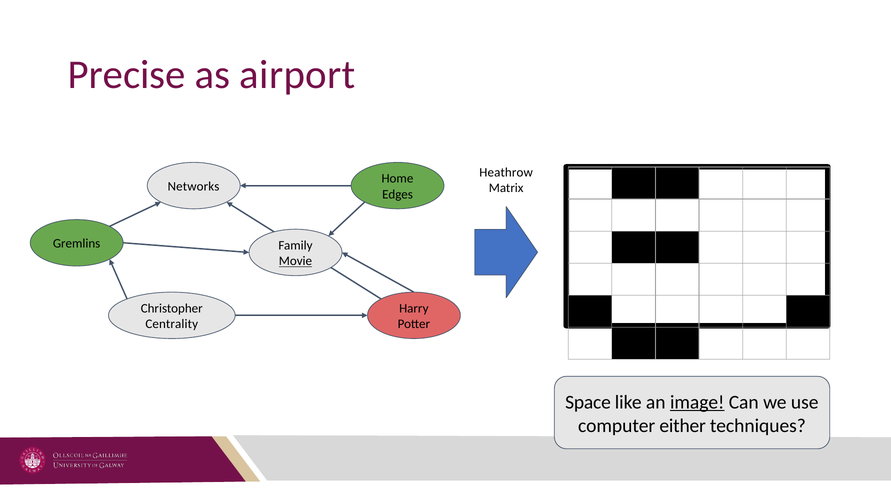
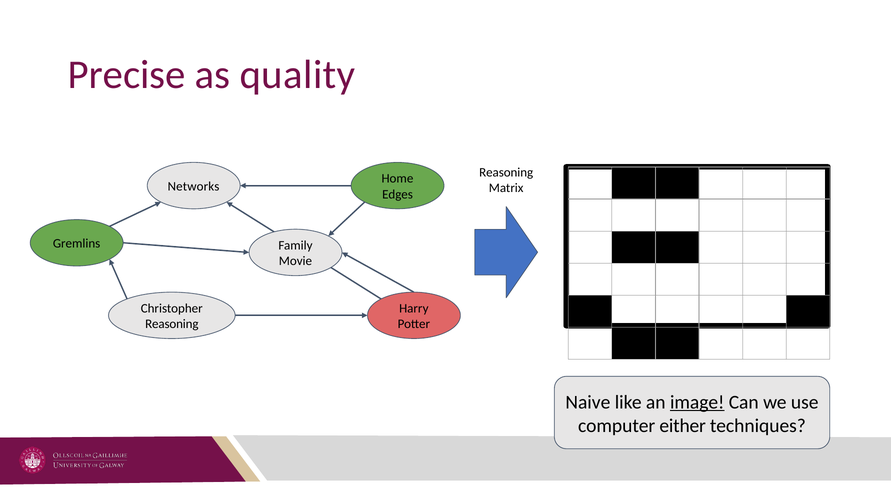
airport: airport -> quality
Heathrow at (506, 172): Heathrow -> Reasoning
Movie underline: present -> none
Centrality at (172, 324): Centrality -> Reasoning
Space: Space -> Naive
